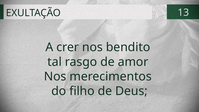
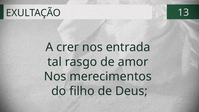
bendito: bendito -> entrada
